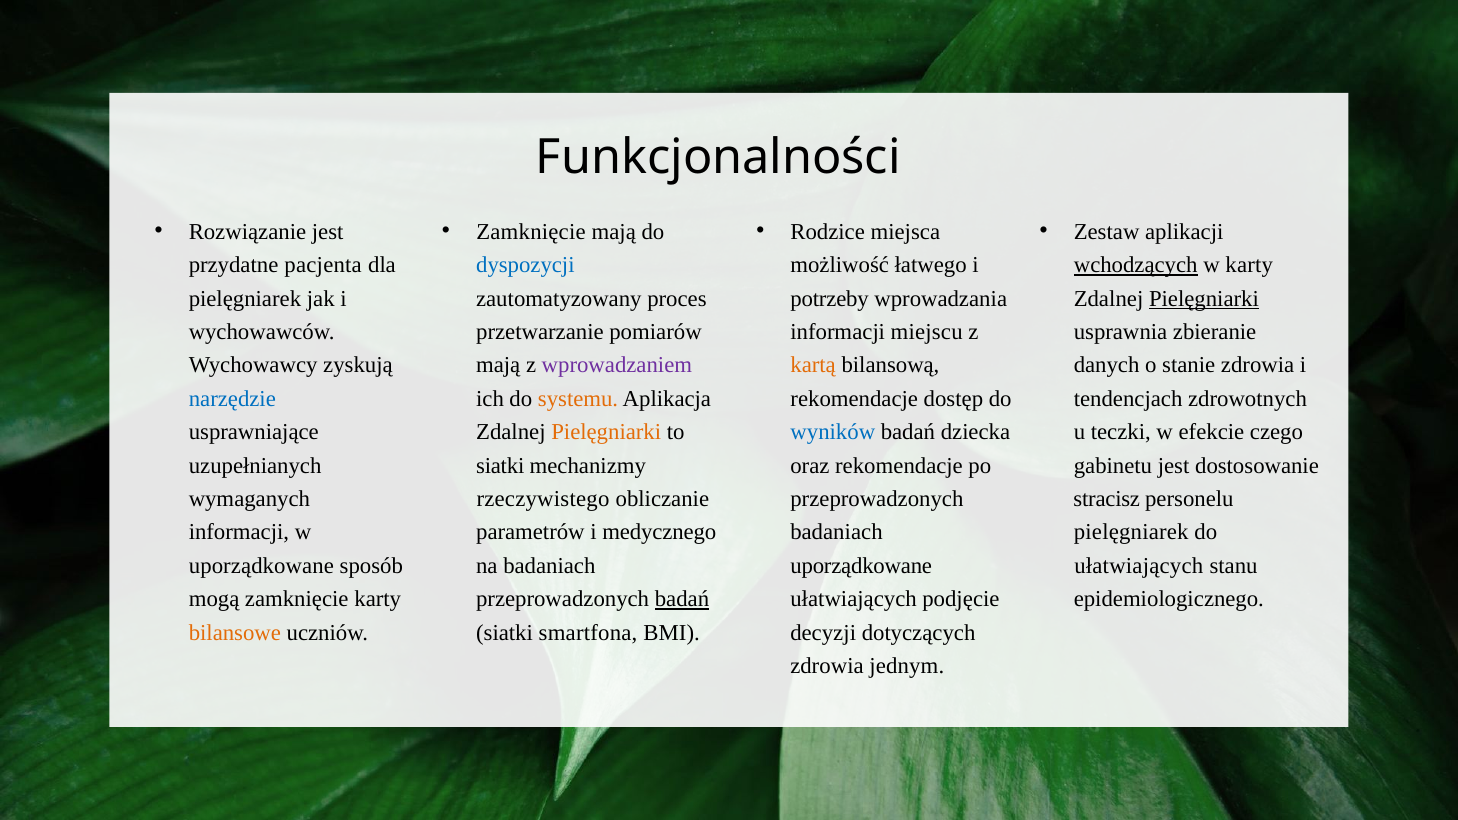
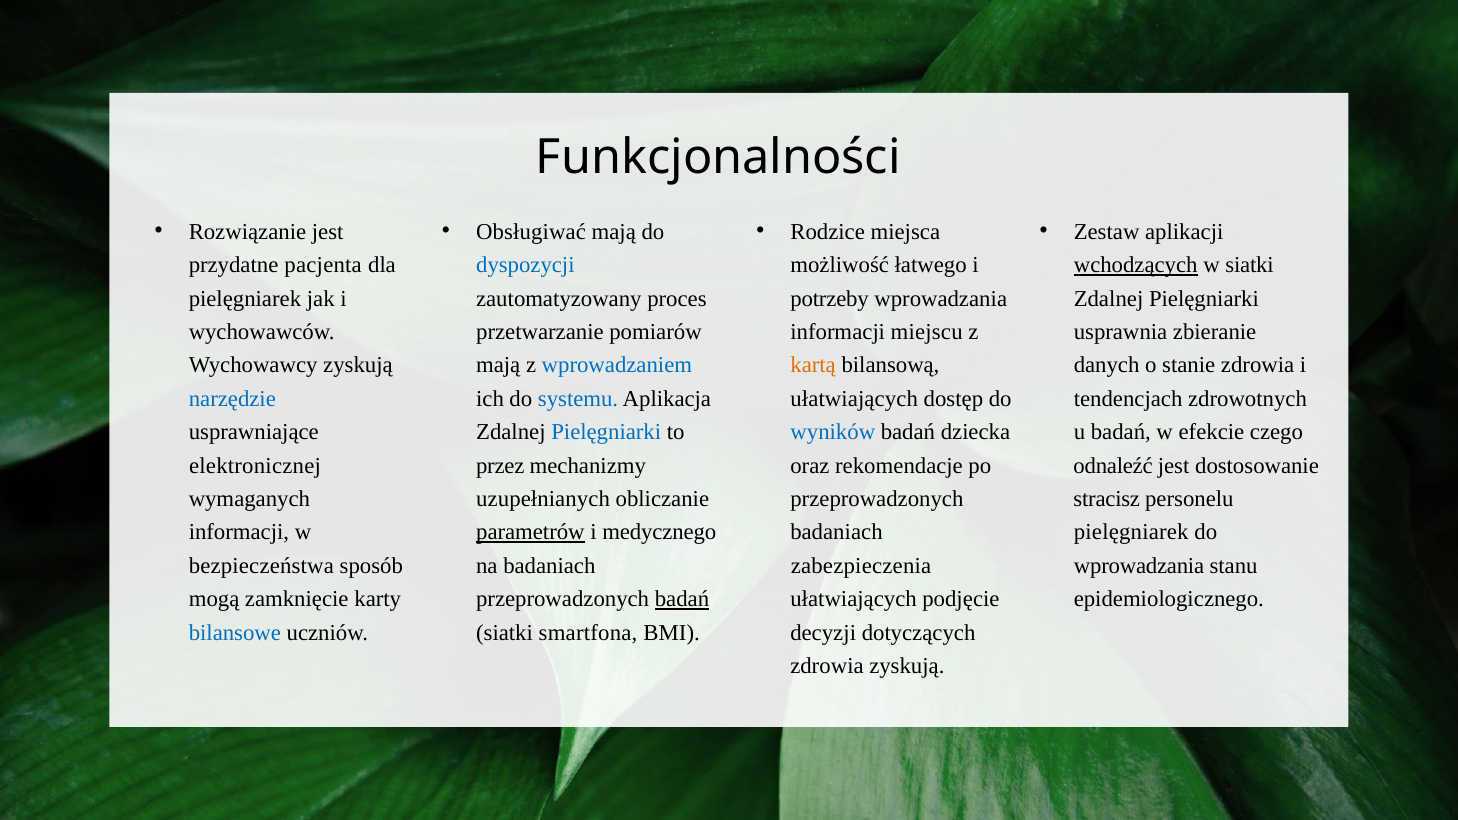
Zamknięcie at (531, 232): Zamknięcie -> Obsługiwać
w karty: karty -> siatki
Pielęgniarki at (1204, 299) underline: present -> none
wprowadzaniem colour: purple -> blue
rekomendacje at (854, 399): rekomendacje -> ułatwiających
systemu colour: orange -> blue
Pielęgniarki at (606, 432) colour: orange -> blue
u teczki: teczki -> badań
uzupełnianych: uzupełnianych -> elektronicznej
siatki at (500, 466): siatki -> przez
gabinetu: gabinetu -> odnaleźć
rzeczywistego: rzeczywistego -> uzupełnianych
parametrów underline: none -> present
uporządkowane at (861, 566): uporządkowane -> zabezpieczenia
uporządkowane at (261, 566): uporządkowane -> bezpieczeństwa
ułatwiających at (1139, 566): ułatwiających -> wprowadzania
bilansowe colour: orange -> blue
zdrowia jednym: jednym -> zyskują
